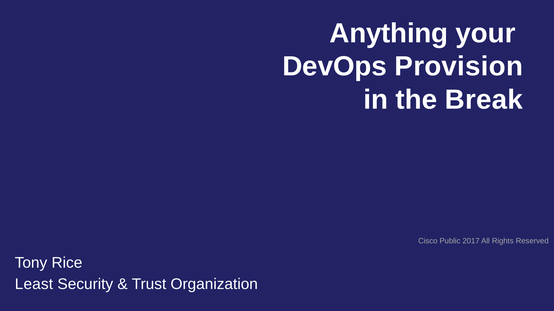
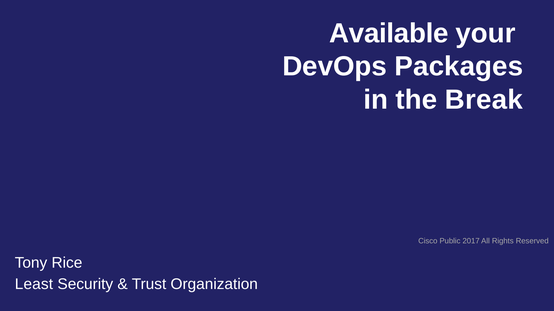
Anything: Anything -> Available
Provision: Provision -> Packages
